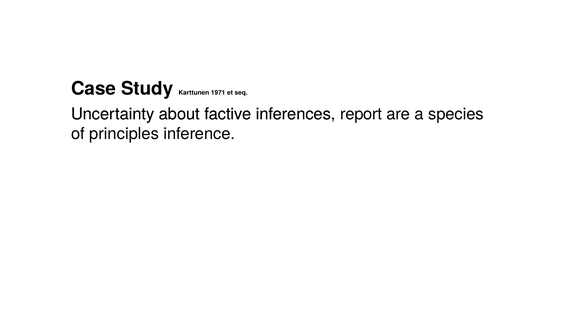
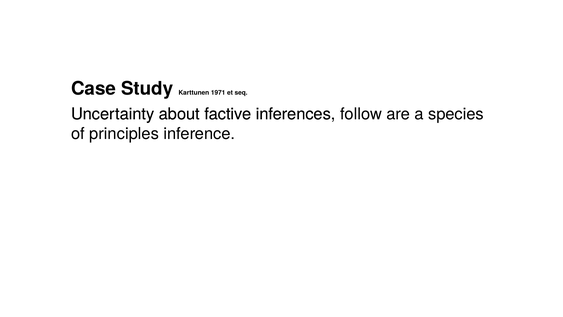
report: report -> follow
